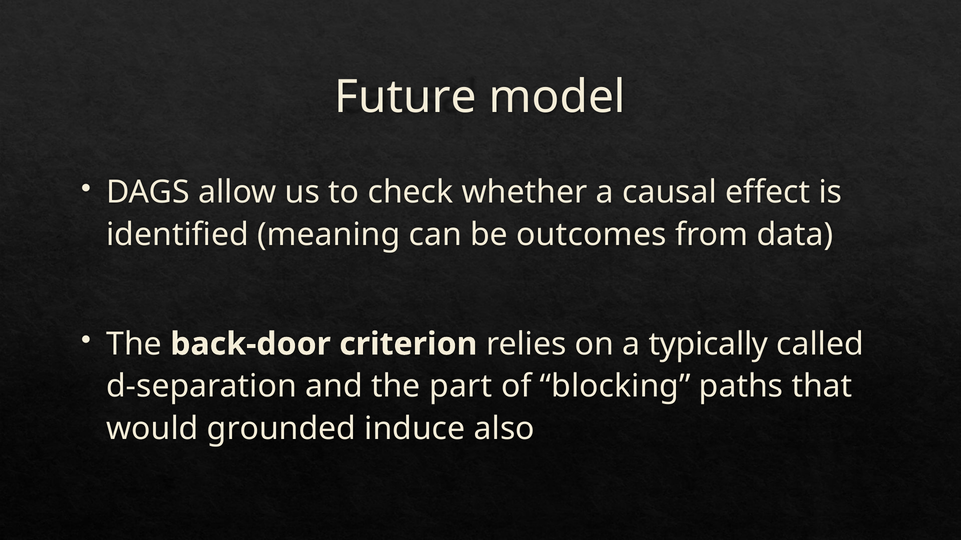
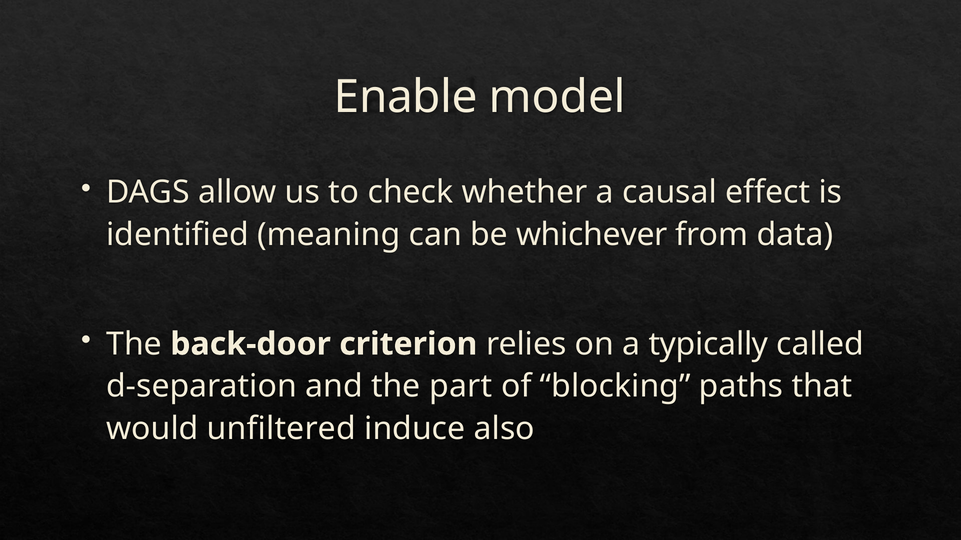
Future: Future -> Enable
outcomes: outcomes -> whichever
grounded: grounded -> unfiltered
